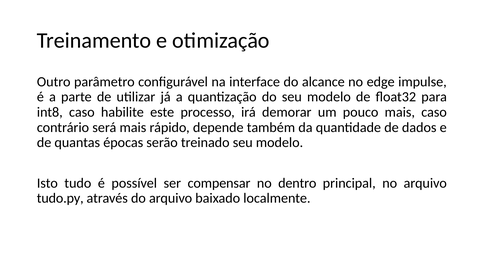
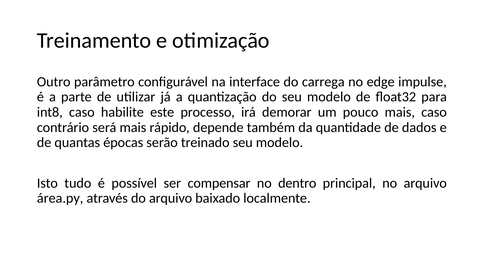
alcance: alcance -> carrega
tudo.py: tudo.py -> área.py
